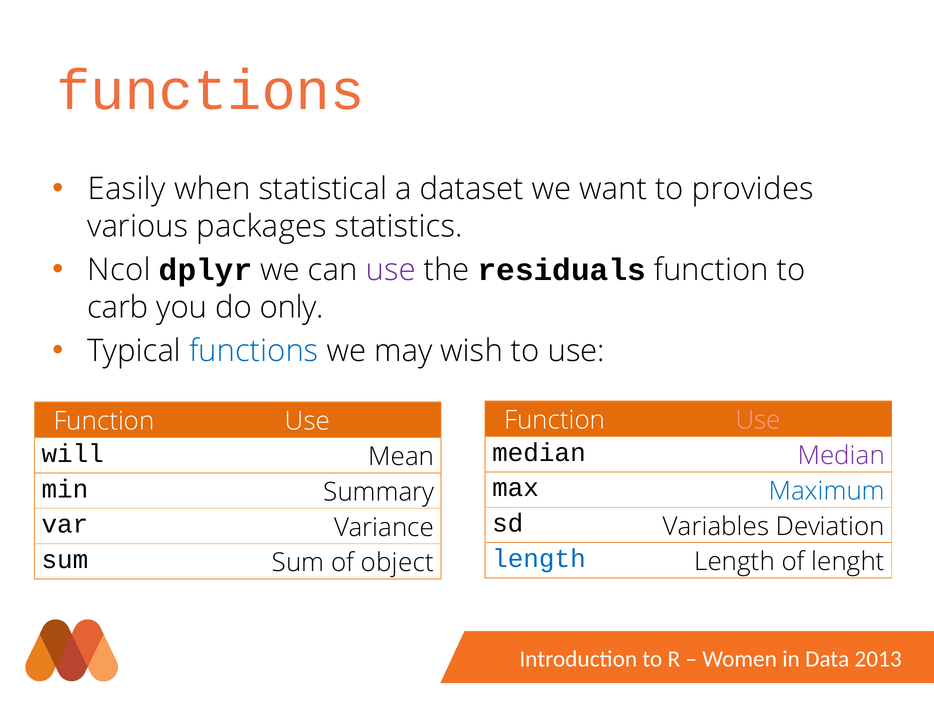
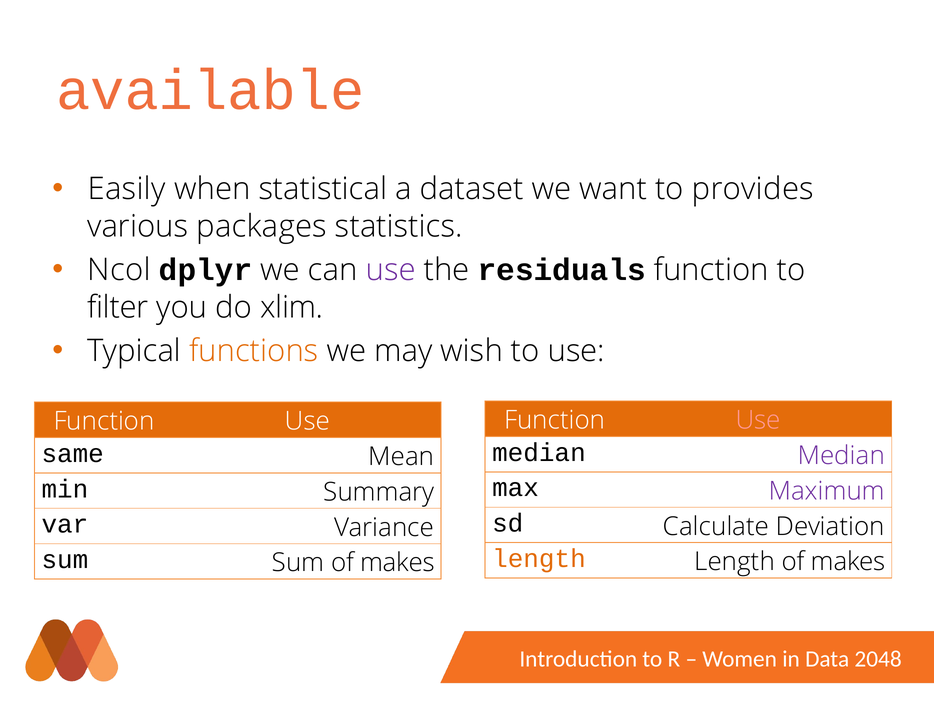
functions at (210, 90): functions -> available
carb: carb -> filter
only: only -> xlim
functions at (254, 351) colour: blue -> orange
will: will -> same
Maximum colour: blue -> purple
Variables: Variables -> Calculate
length at (539, 558) colour: blue -> orange
Length of lenght: lenght -> makes
Sum of object: object -> makes
2013: 2013 -> 2048
